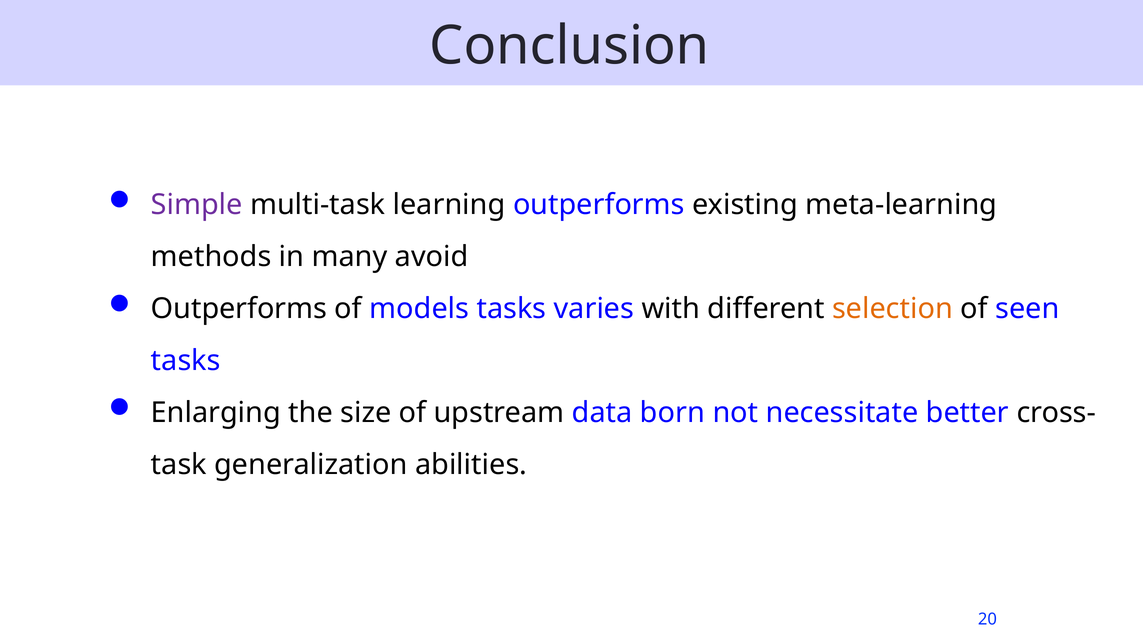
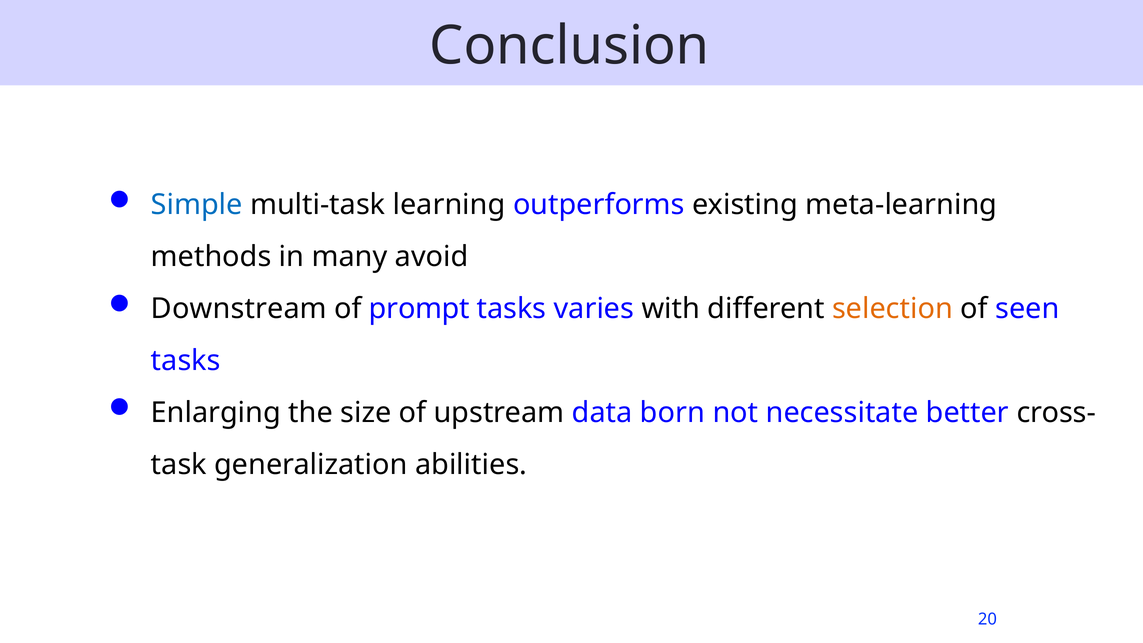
Simple colour: purple -> blue
Outperforms at (239, 309): Outperforms -> Downstream
models: models -> prompt
